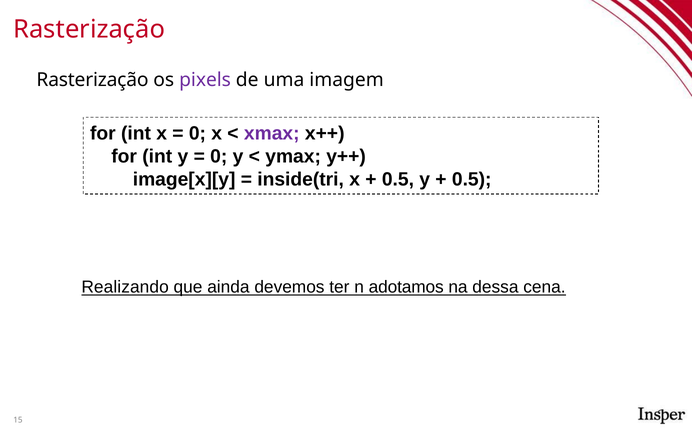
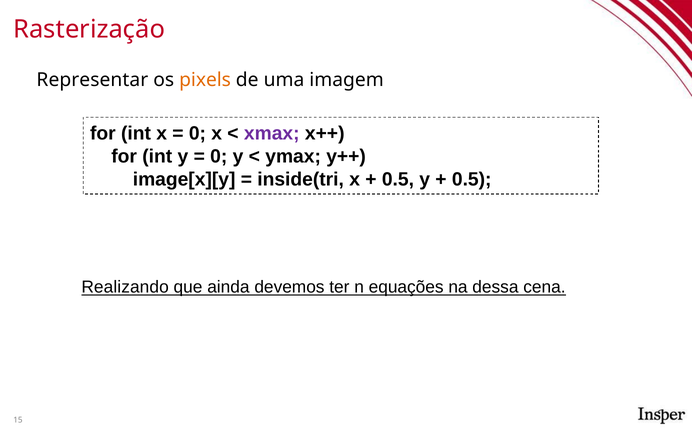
Rasterização at (93, 80): Rasterização -> Representar
pixels colour: purple -> orange
adotamos: adotamos -> equações
